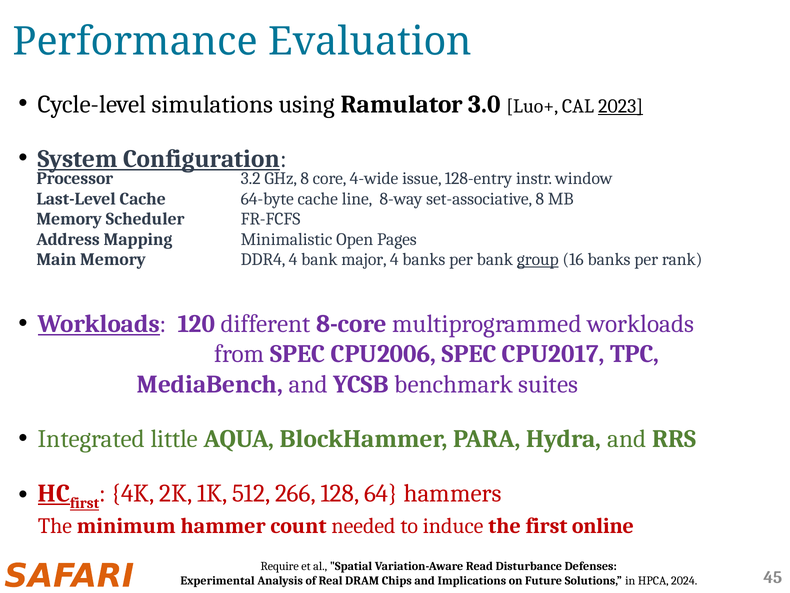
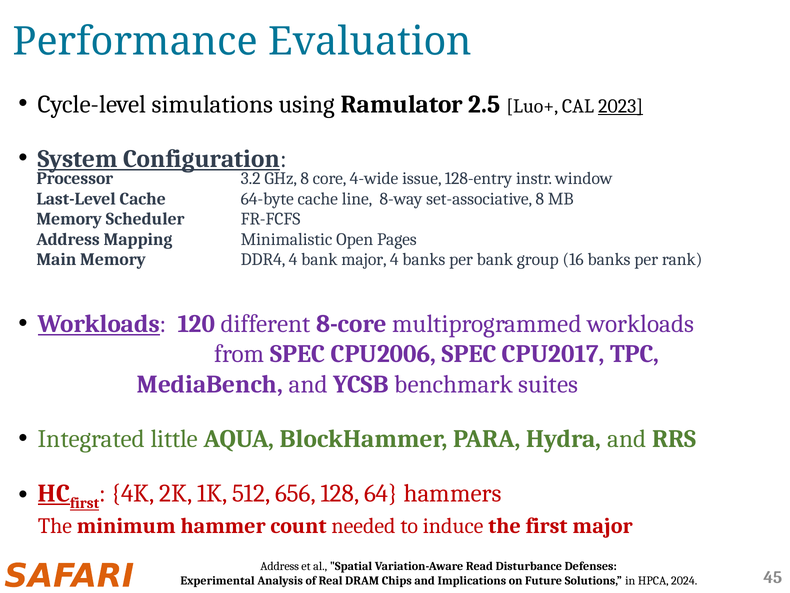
3.0: 3.0 -> 2.5
group underline: present -> none
266: 266 -> 656
first online: online -> major
Require at (280, 566): Require -> Address
